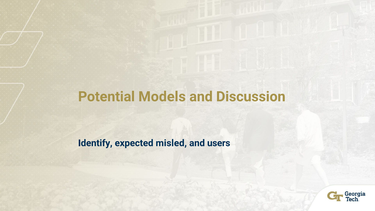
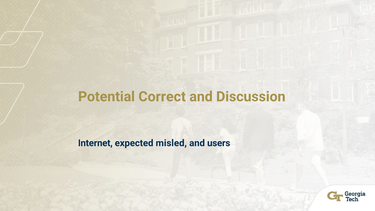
Models: Models -> Correct
Identify: Identify -> Internet
